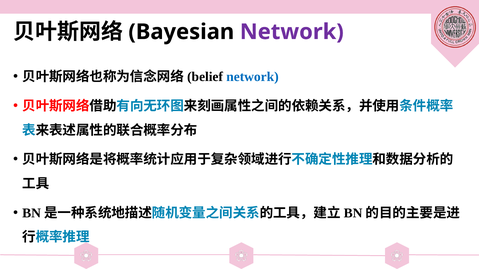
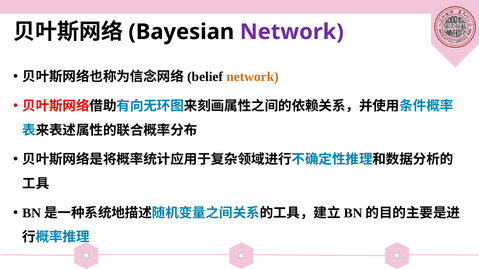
network at (252, 77) colour: blue -> orange
